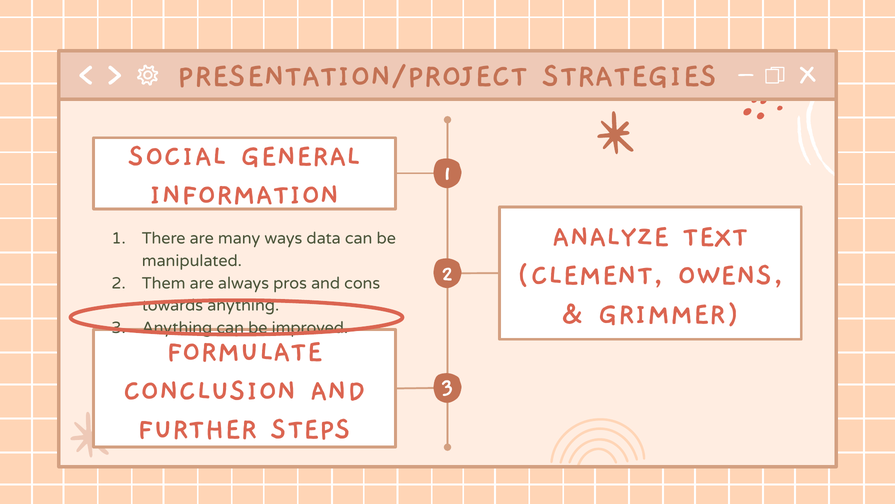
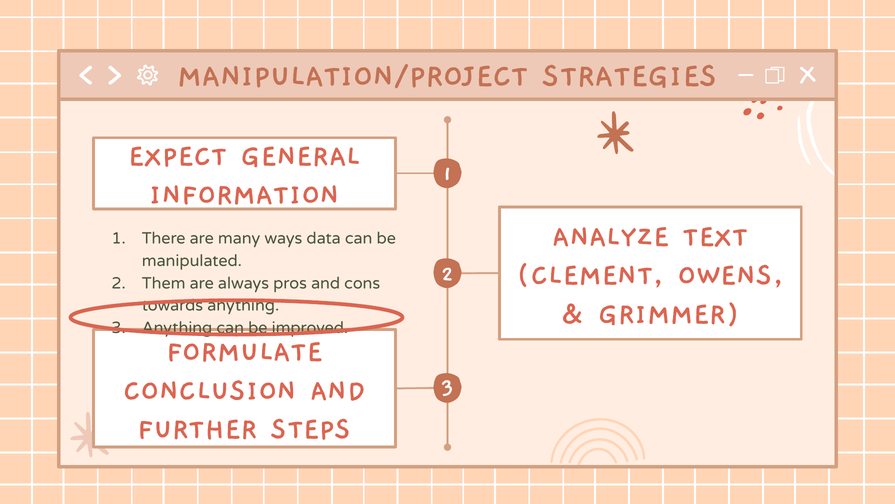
PRESENTATION/PROJECT: PRESENTATION/PROJECT -> MANIPULATION/PROJECT
SOCIAL: SOCIAL -> EXPECT
